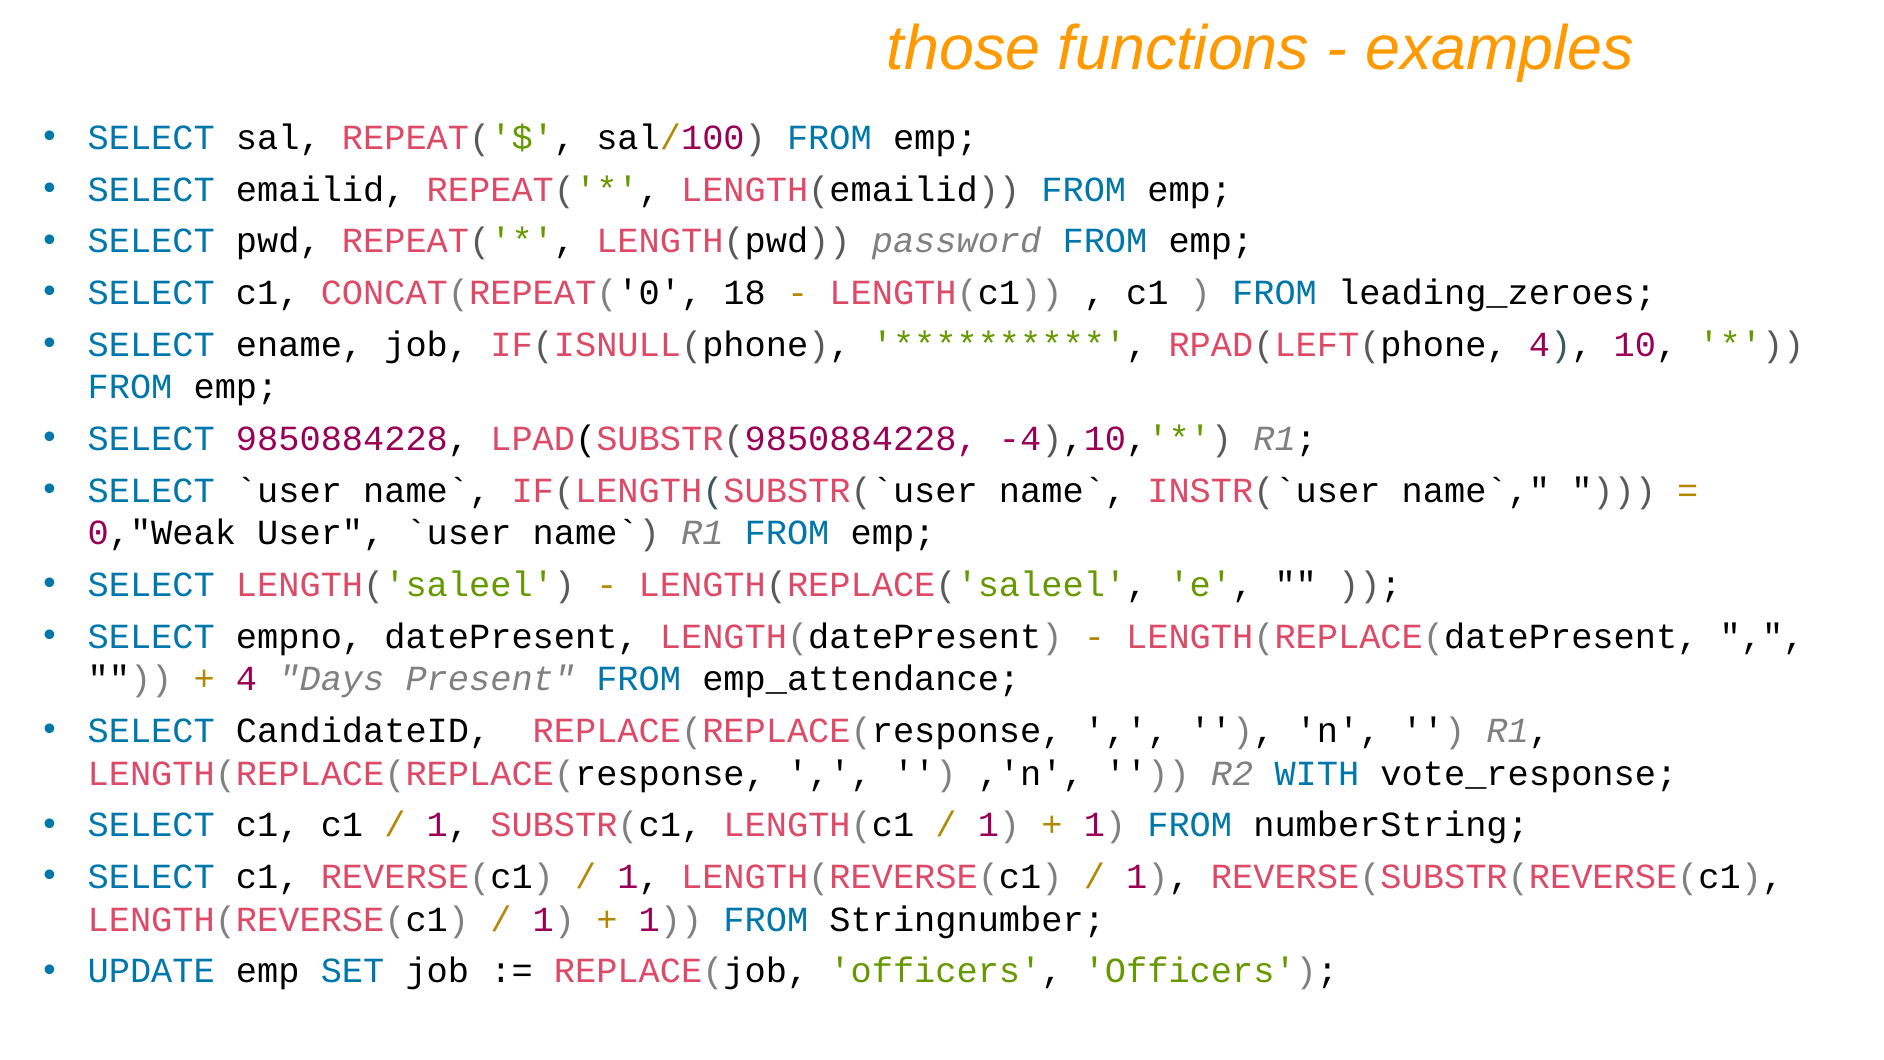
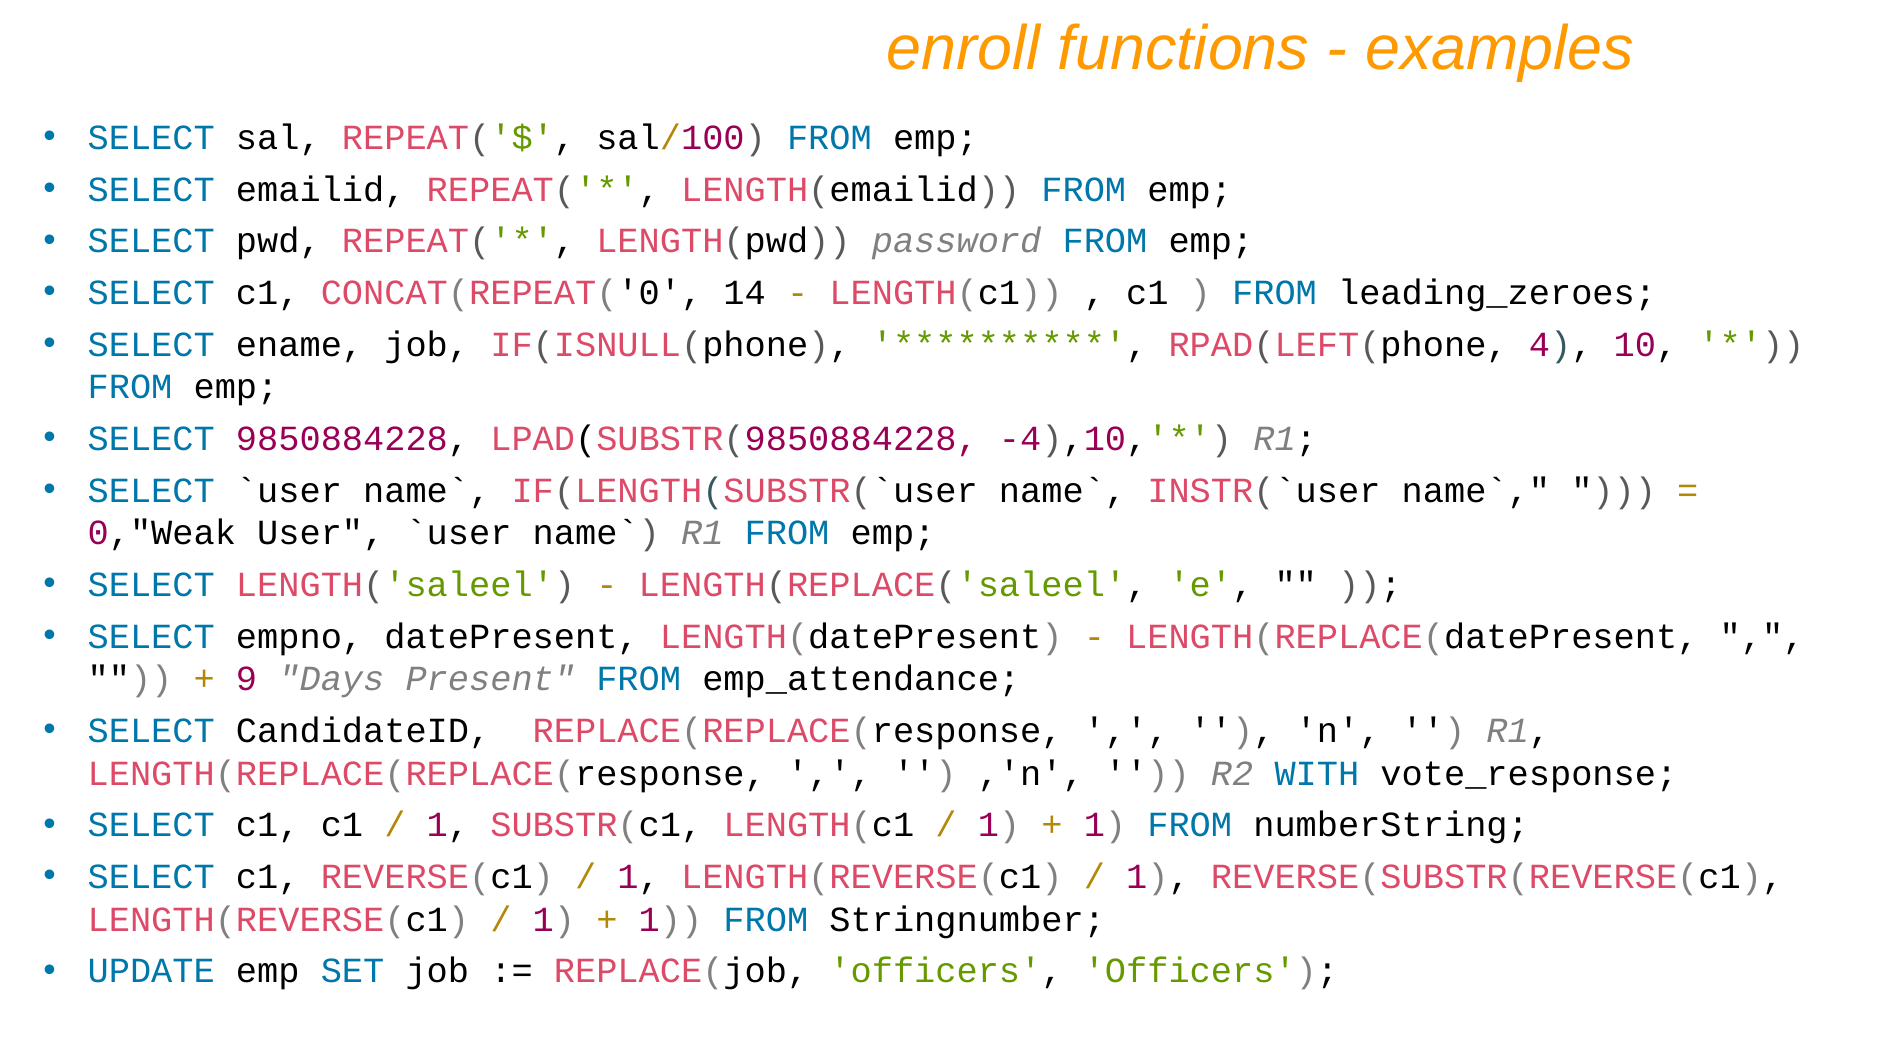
those: those -> enroll
18: 18 -> 14
4 at (247, 679): 4 -> 9
